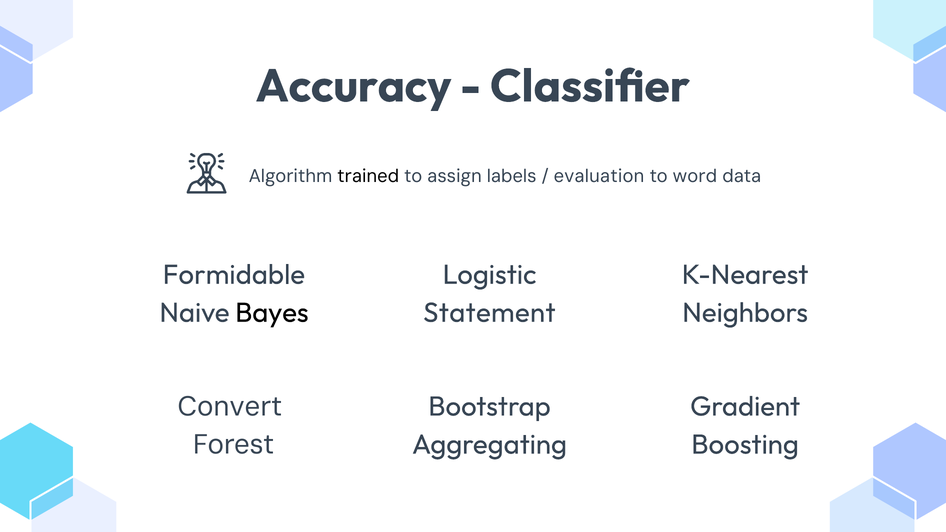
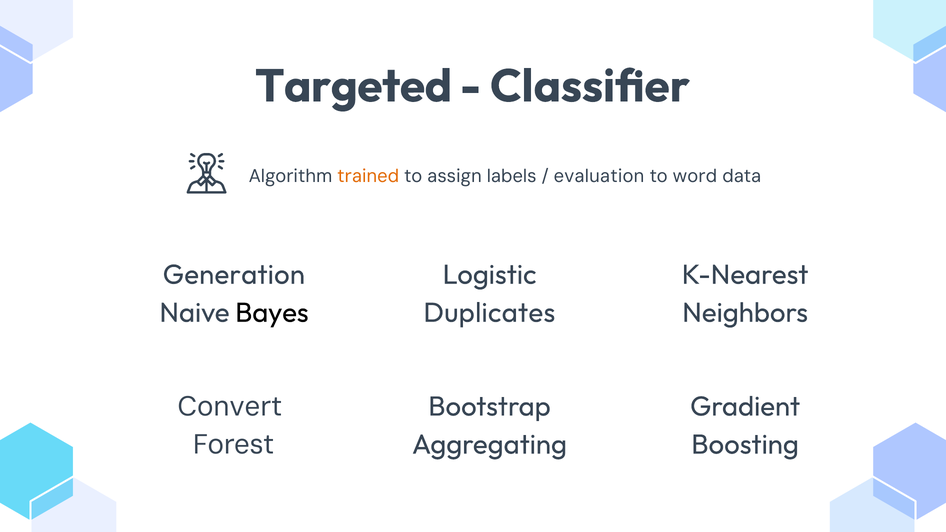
Accuracy: Accuracy -> Targeted
trained colour: black -> orange
Formidable: Formidable -> Generation
Statement: Statement -> Duplicates
